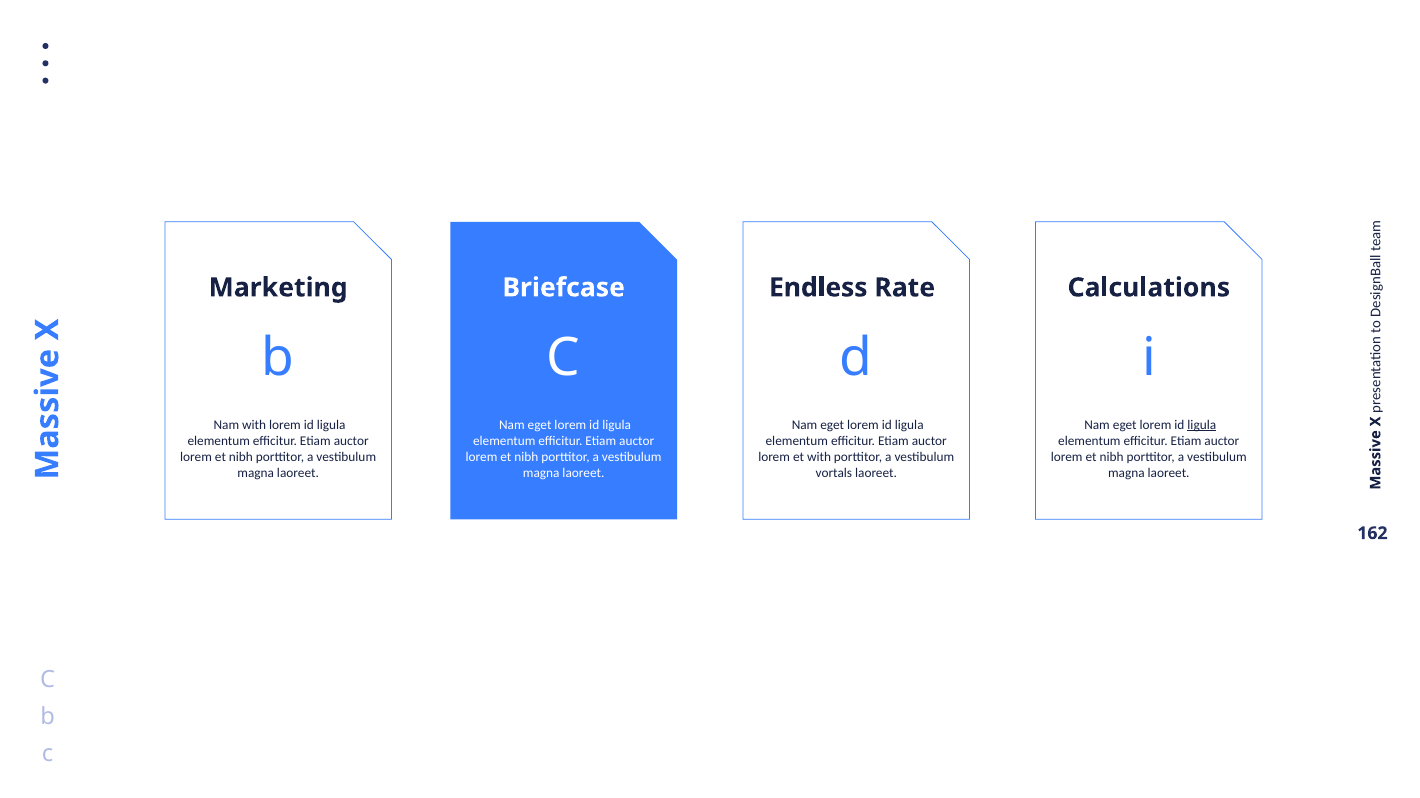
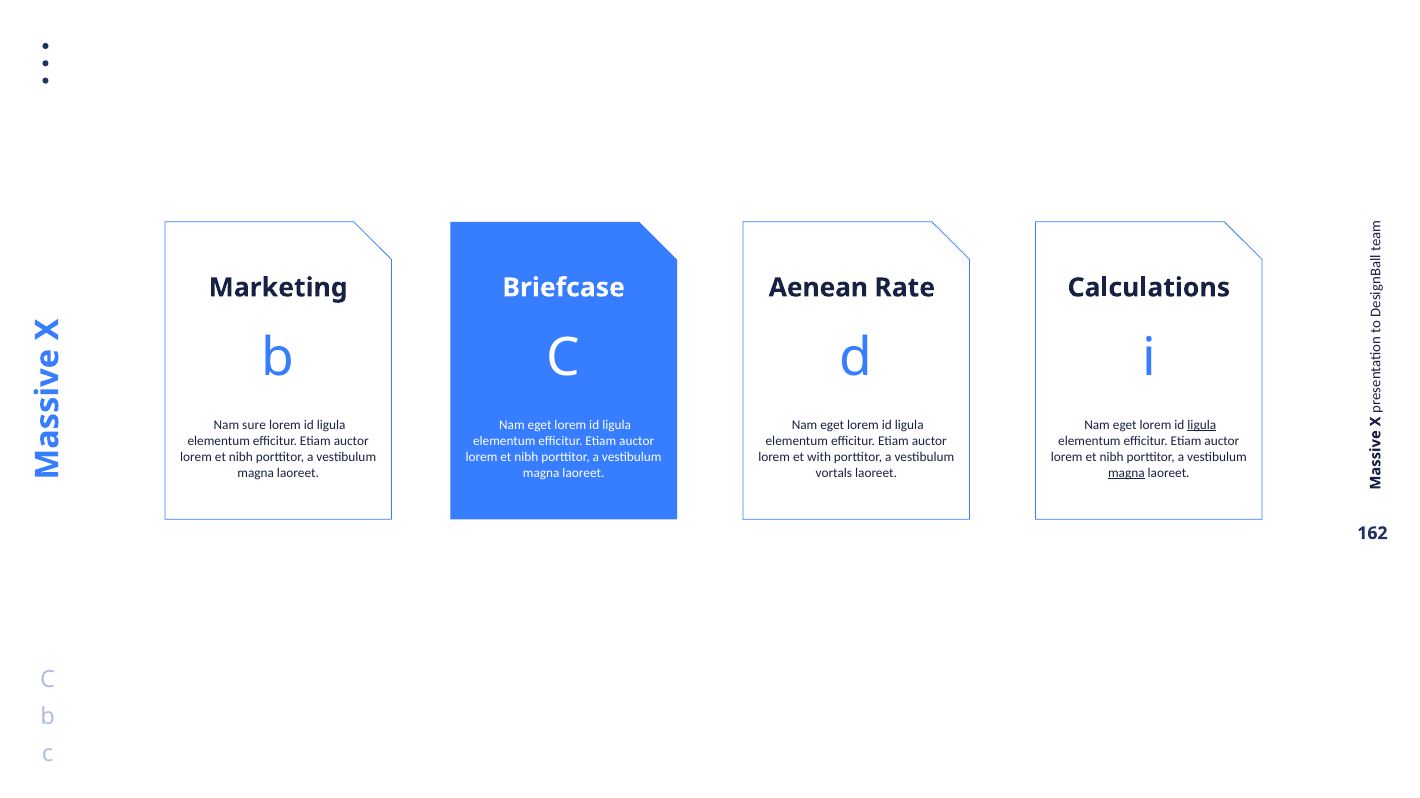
Endless: Endless -> Aenean
Nam with: with -> sure
magna at (1126, 473) underline: none -> present
